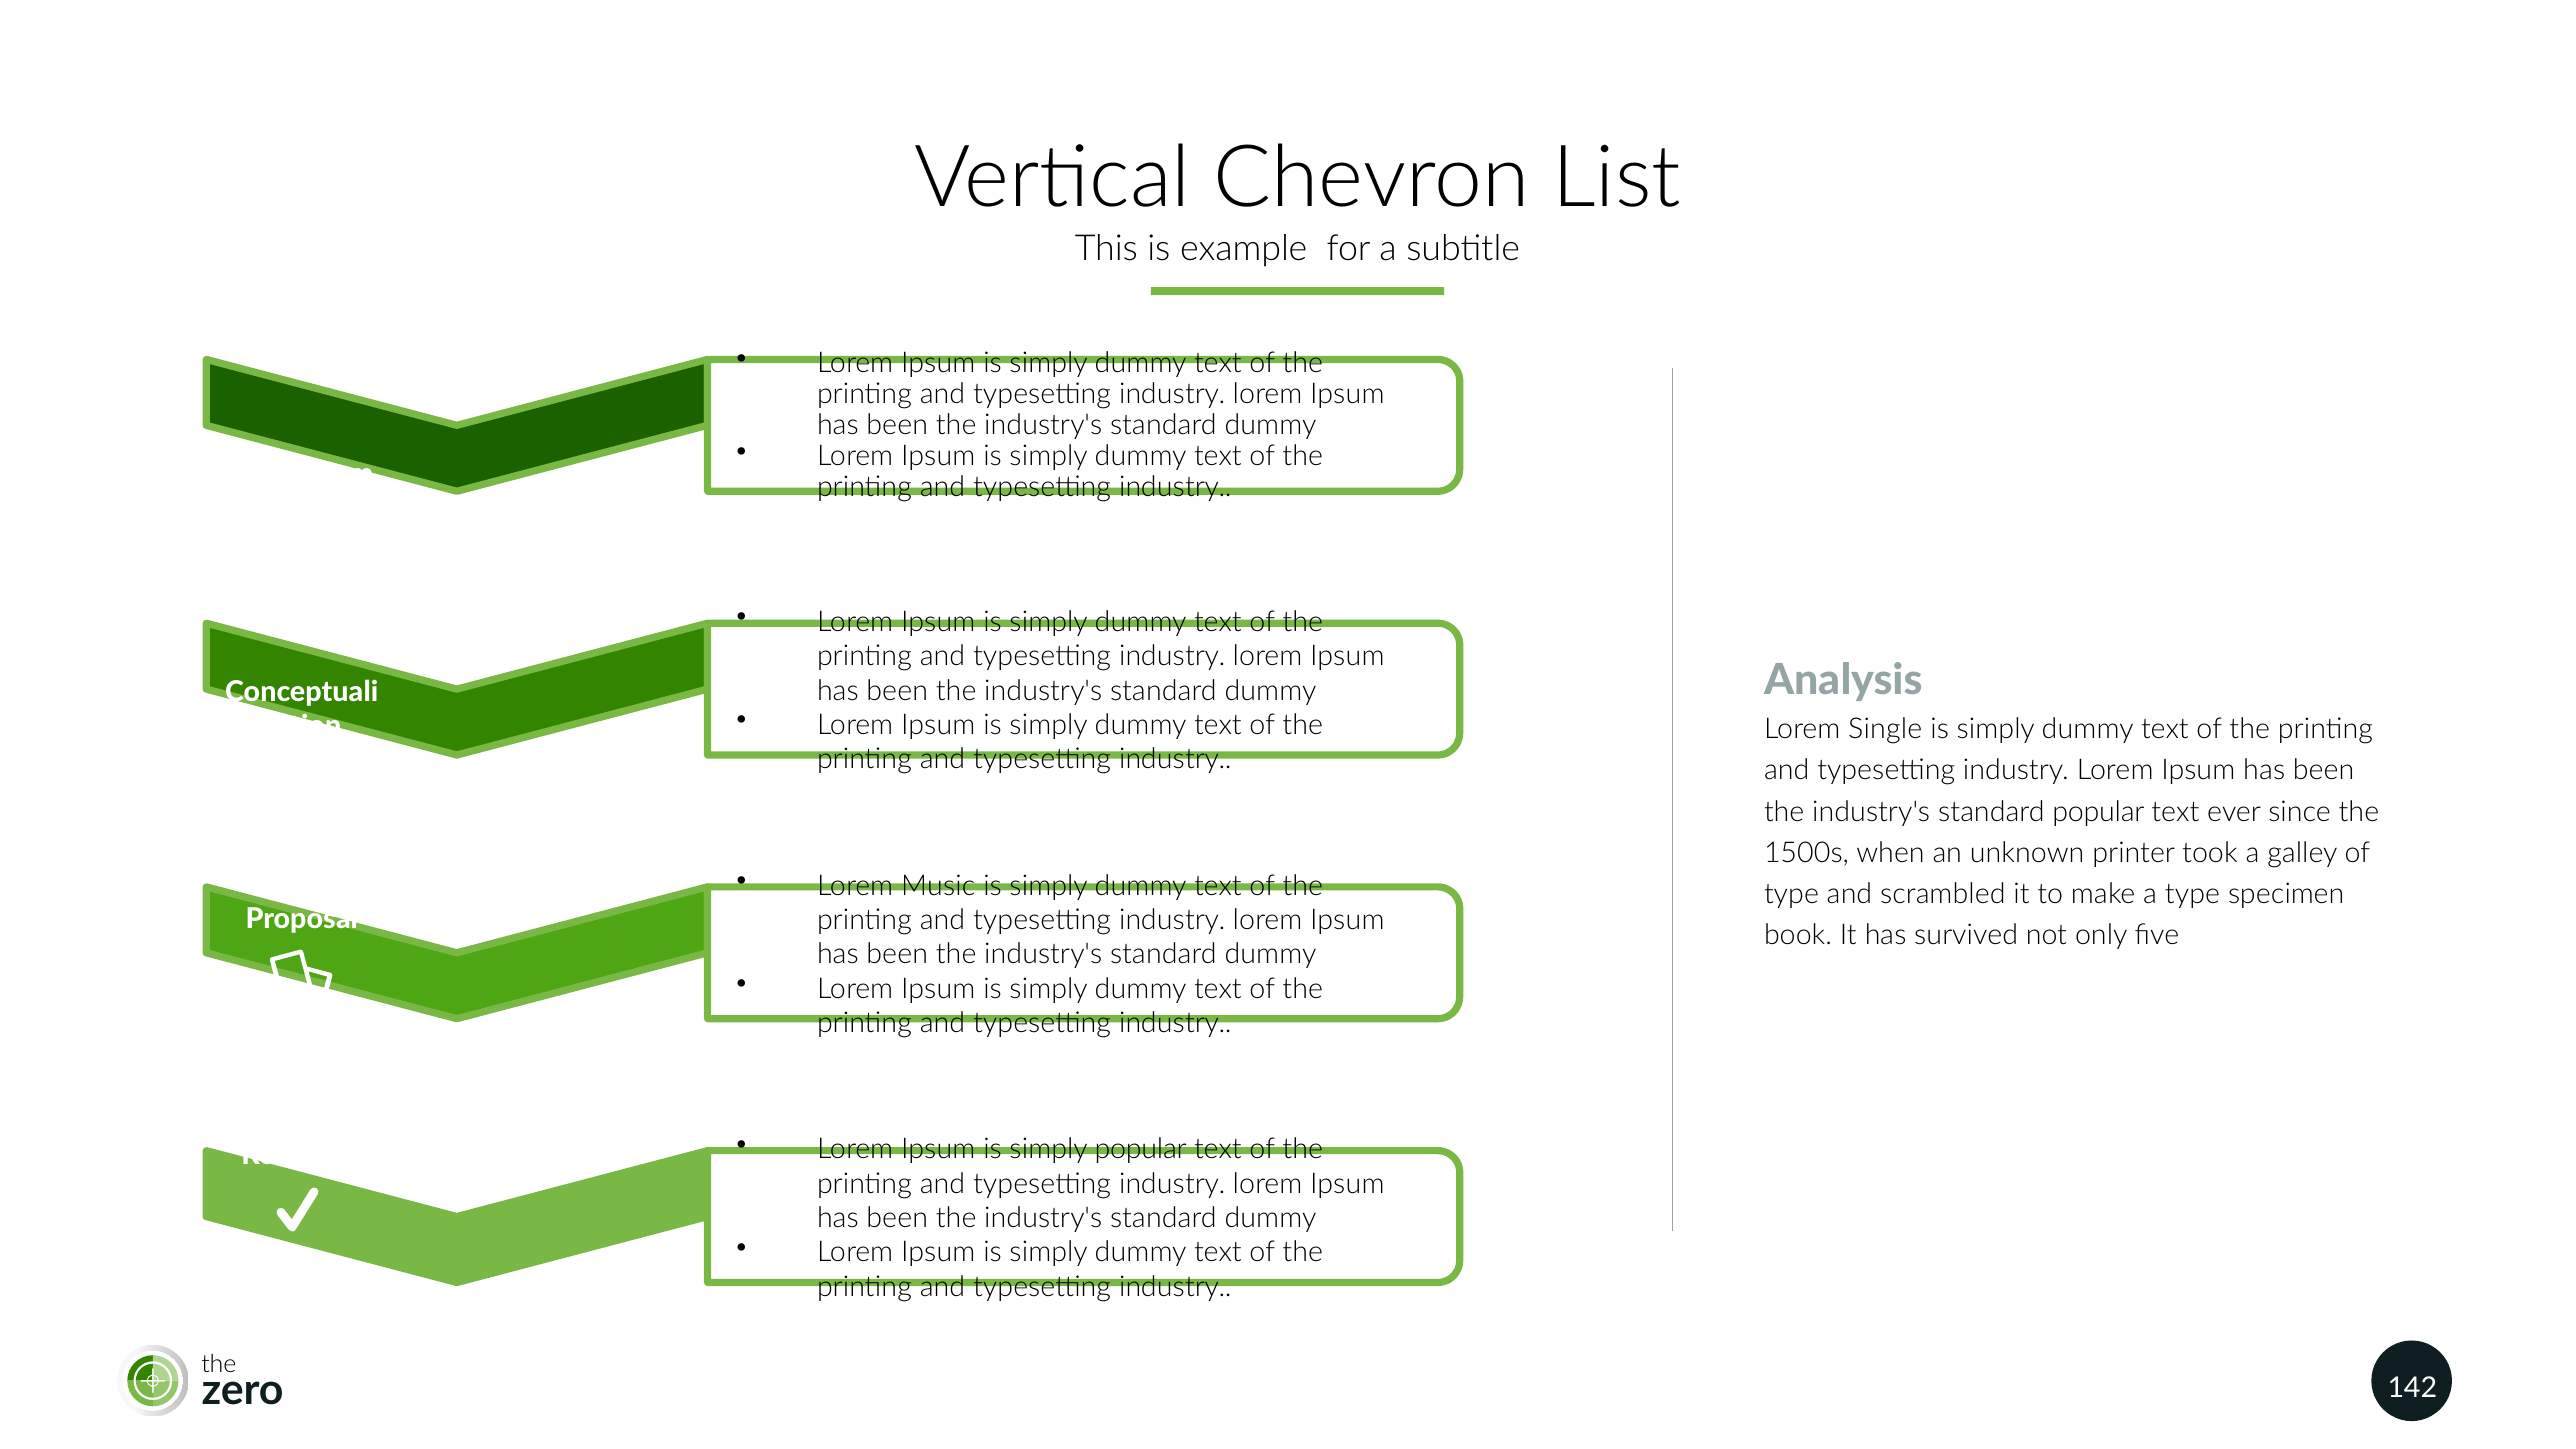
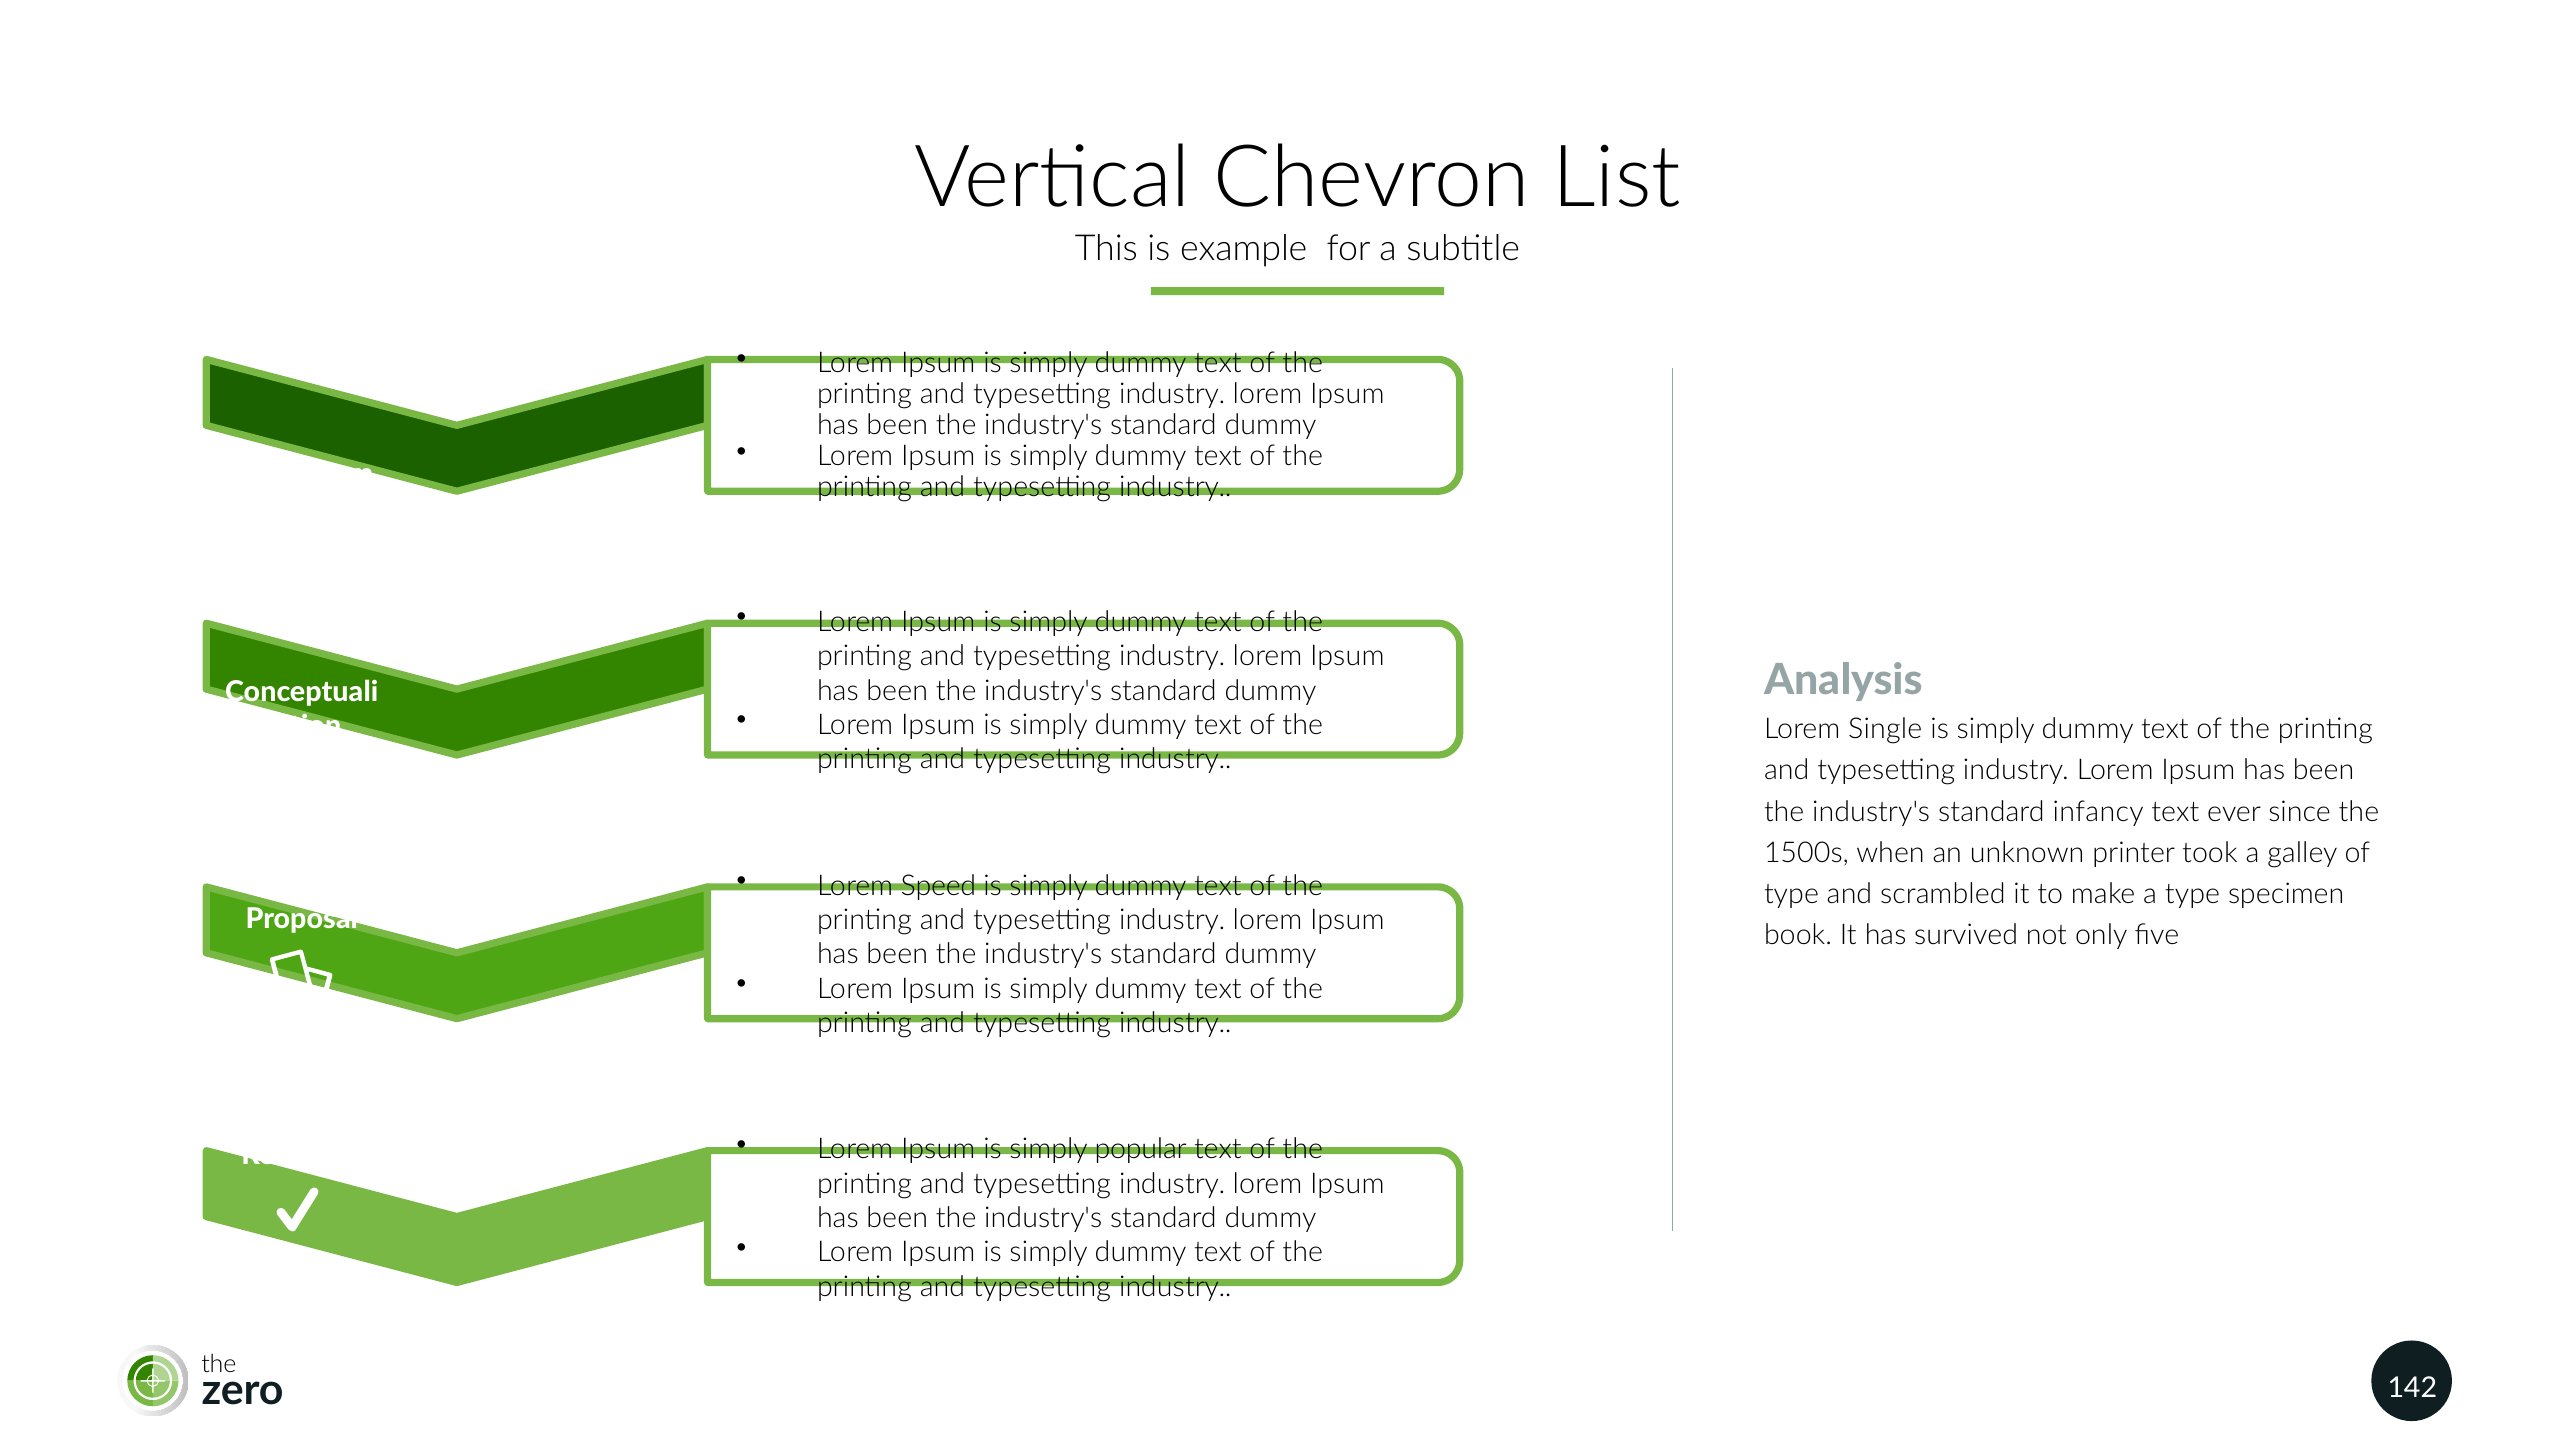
standard popular: popular -> infancy
Music: Music -> Speed
